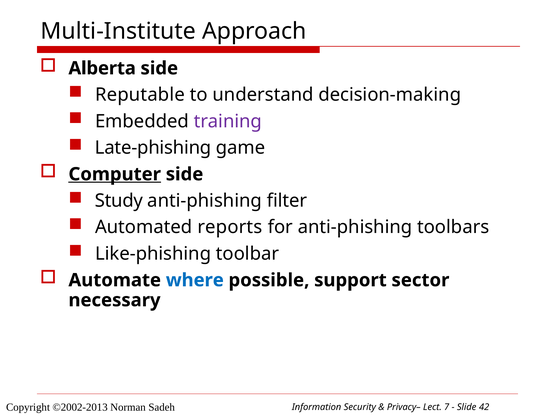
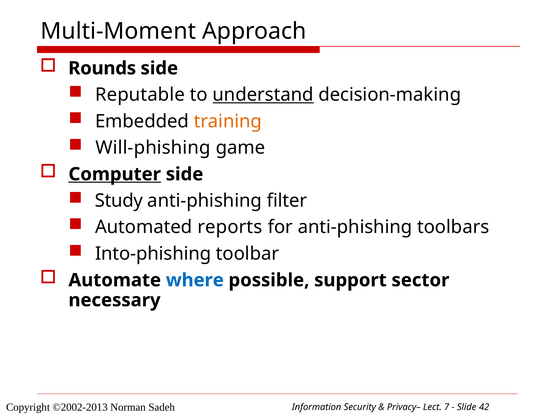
Multi-Institute: Multi-Institute -> Multi-Moment
Alberta: Alberta -> Rounds
understand underline: none -> present
training colour: purple -> orange
Late-phishing: Late-phishing -> Will-phishing
Like-phishing: Like-phishing -> Into-phishing
